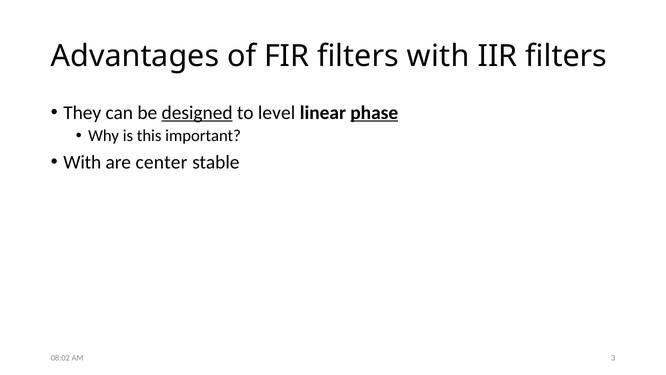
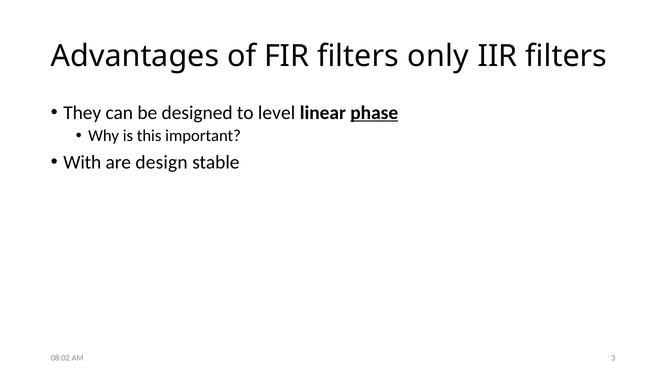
filters with: with -> only
designed underline: present -> none
center: center -> design
